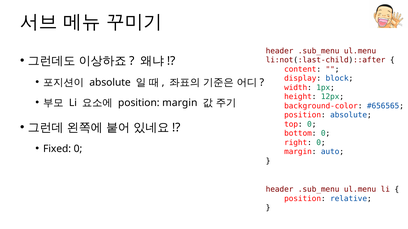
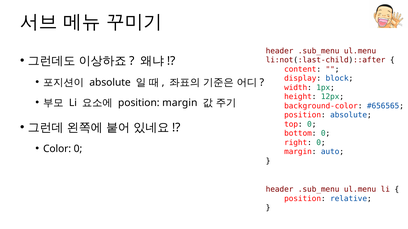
Fixed: Fixed -> Color
